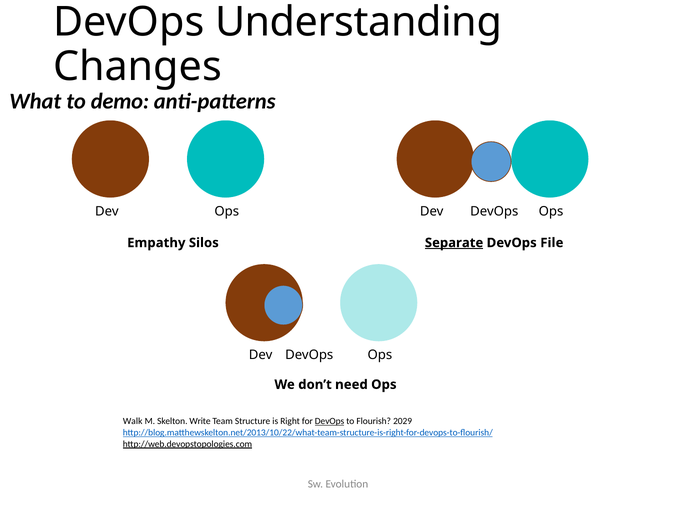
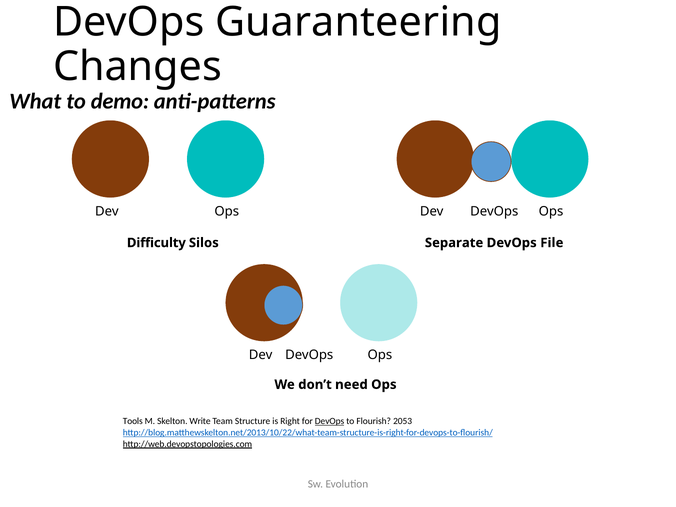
Understanding: Understanding -> Guaranteering
Empathy: Empathy -> Difficulty
Separate underline: present -> none
Walk: Walk -> Tools
2029: 2029 -> 2053
